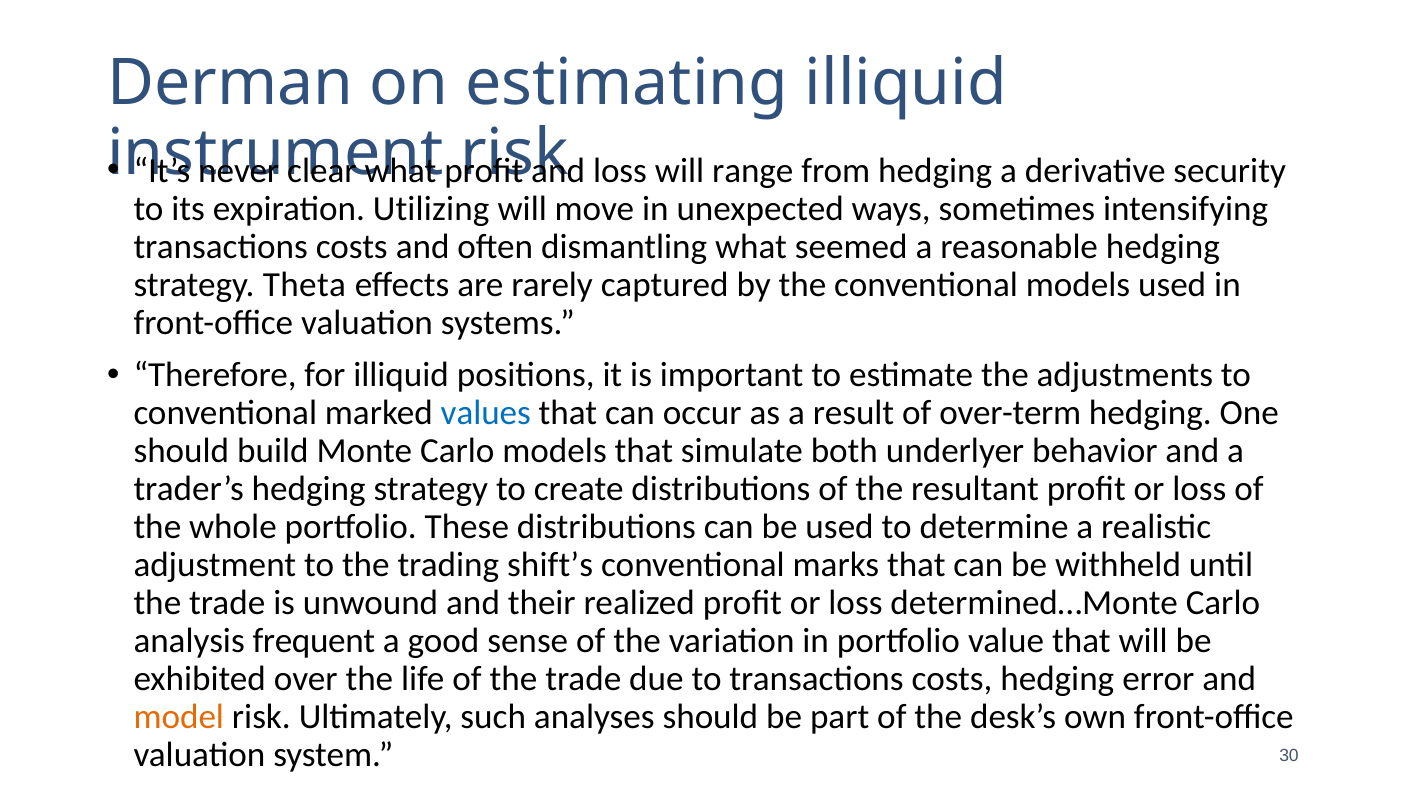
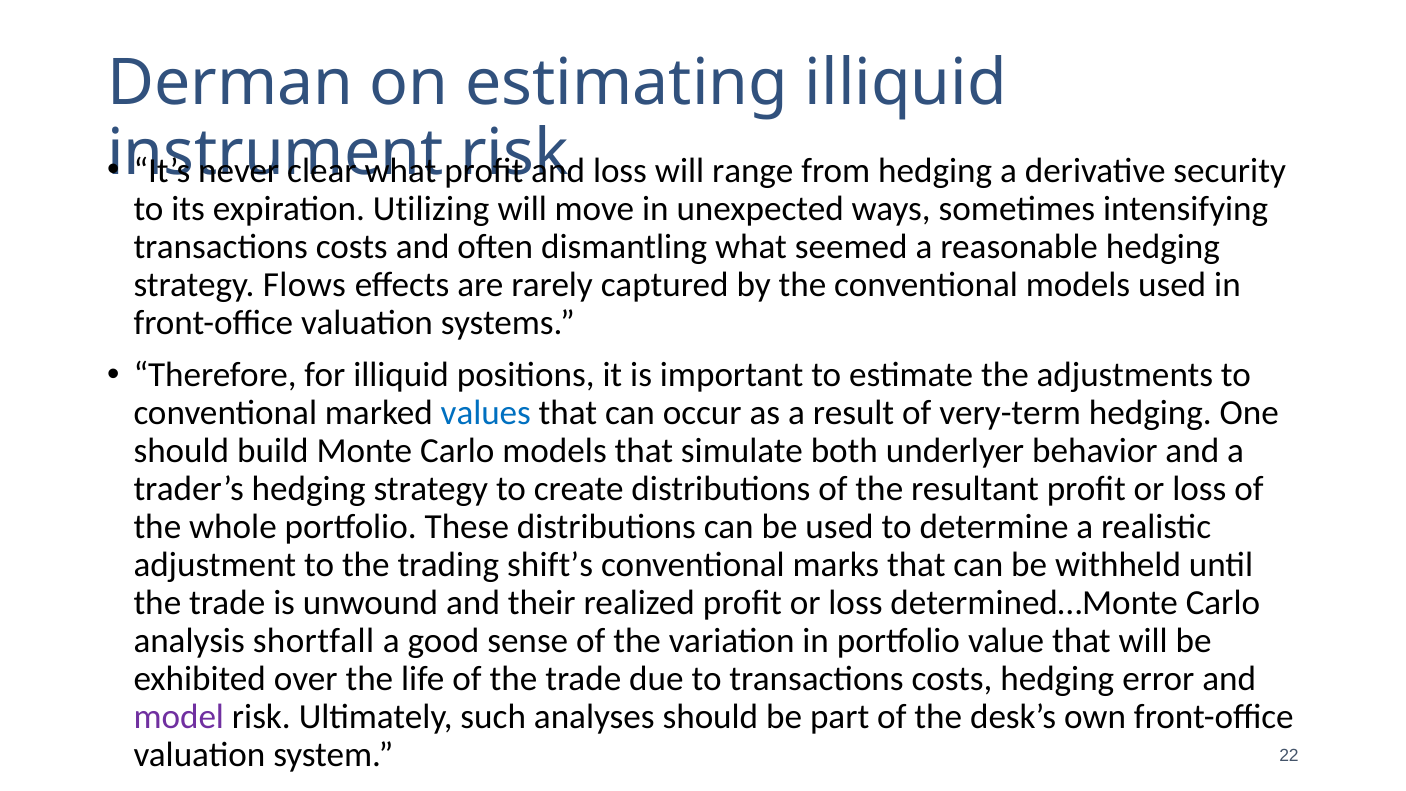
Theta: Theta -> Flows
over-term: over-term -> very-term
frequent: frequent -> shortfall
model colour: orange -> purple
30: 30 -> 22
